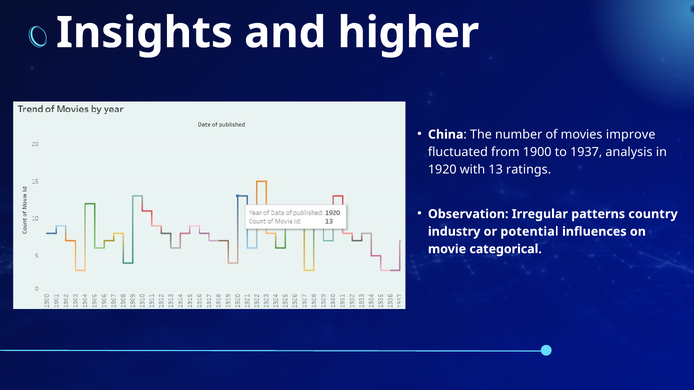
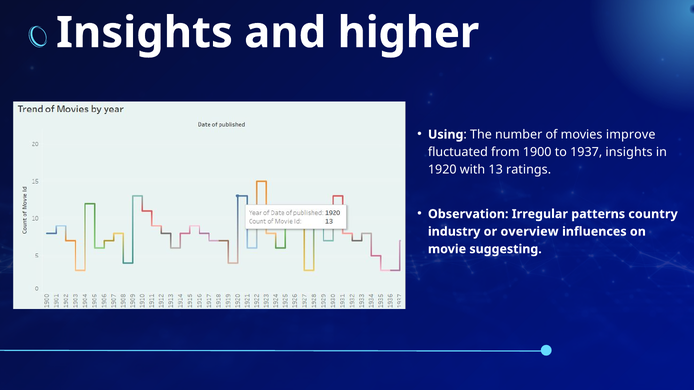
China: China -> Using
1937 analysis: analysis -> insights
potential: potential -> overview
categorical: categorical -> suggesting
